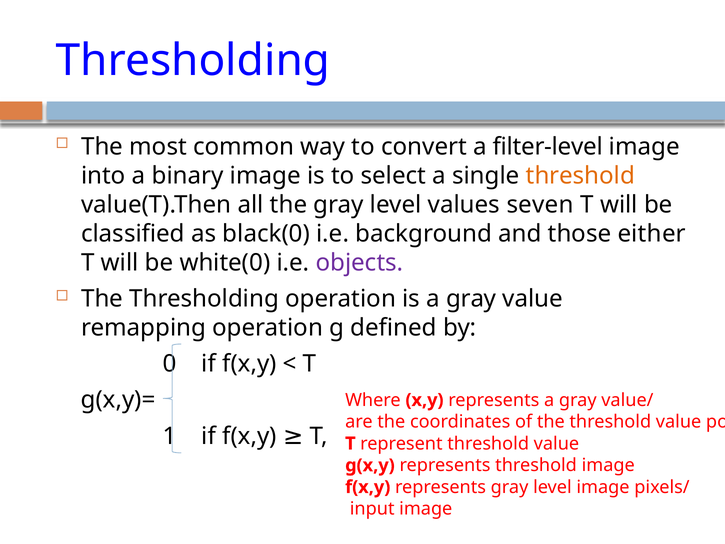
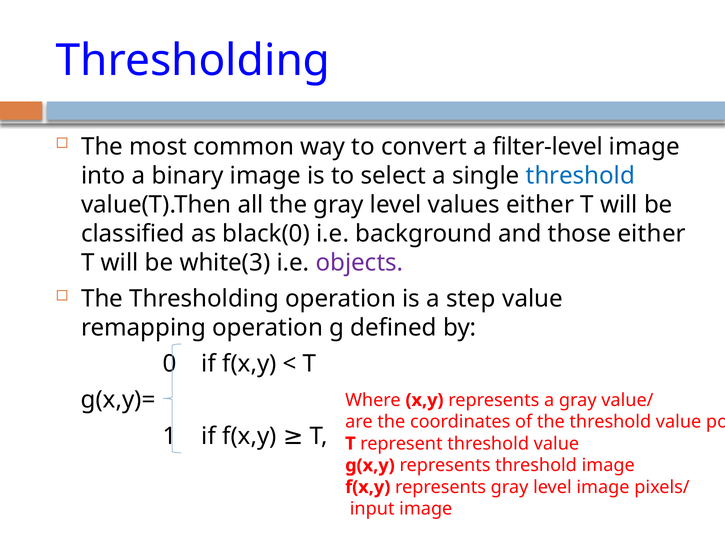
threshold at (580, 176) colour: orange -> blue
values seven: seven -> either
white(0: white(0 -> white(3
is a gray: gray -> step
